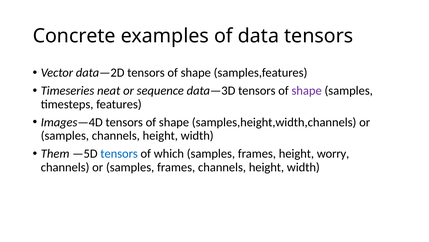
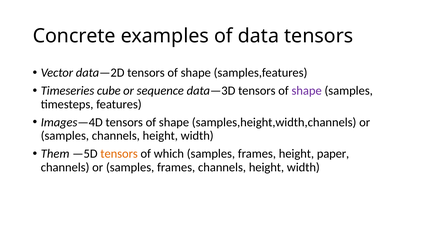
neat: neat -> cube
tensors at (119, 153) colour: blue -> orange
worry: worry -> paper
